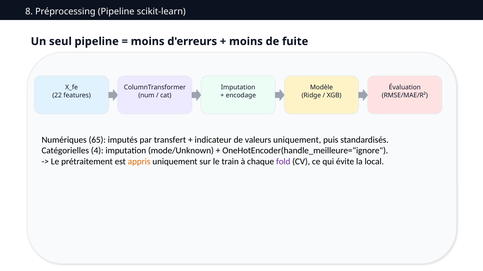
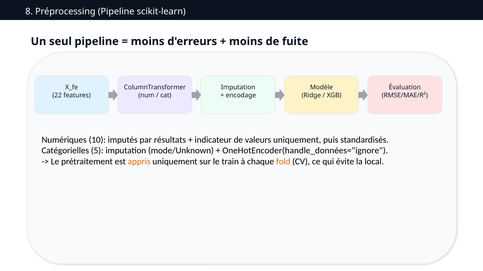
65: 65 -> 10
transfert: transfert -> résultats
4: 4 -> 5
OneHotEncoder(handle_meilleure="ignore: OneHotEncoder(handle_meilleure="ignore -> OneHotEncoder(handle_données="ignore
fold colour: purple -> orange
